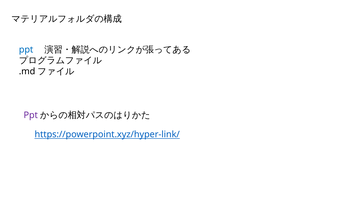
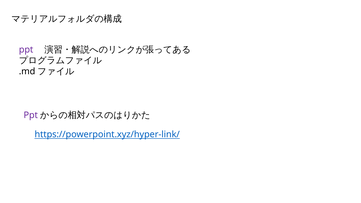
ppt at (26, 50) colour: blue -> purple
